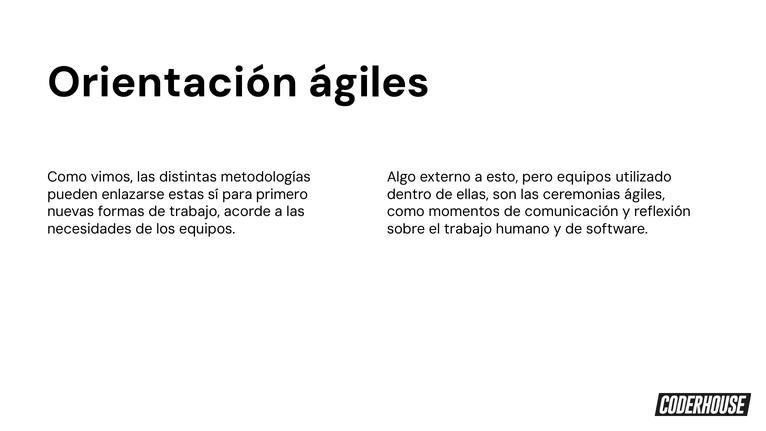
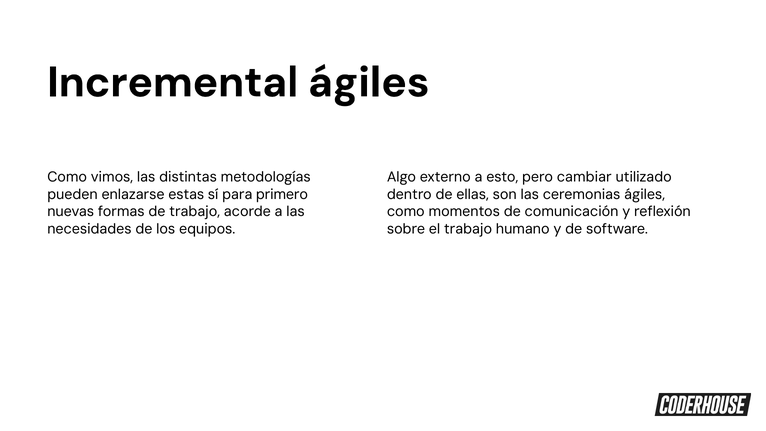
Orientación: Orientación -> Incremental
pero equipos: equipos -> cambiar
